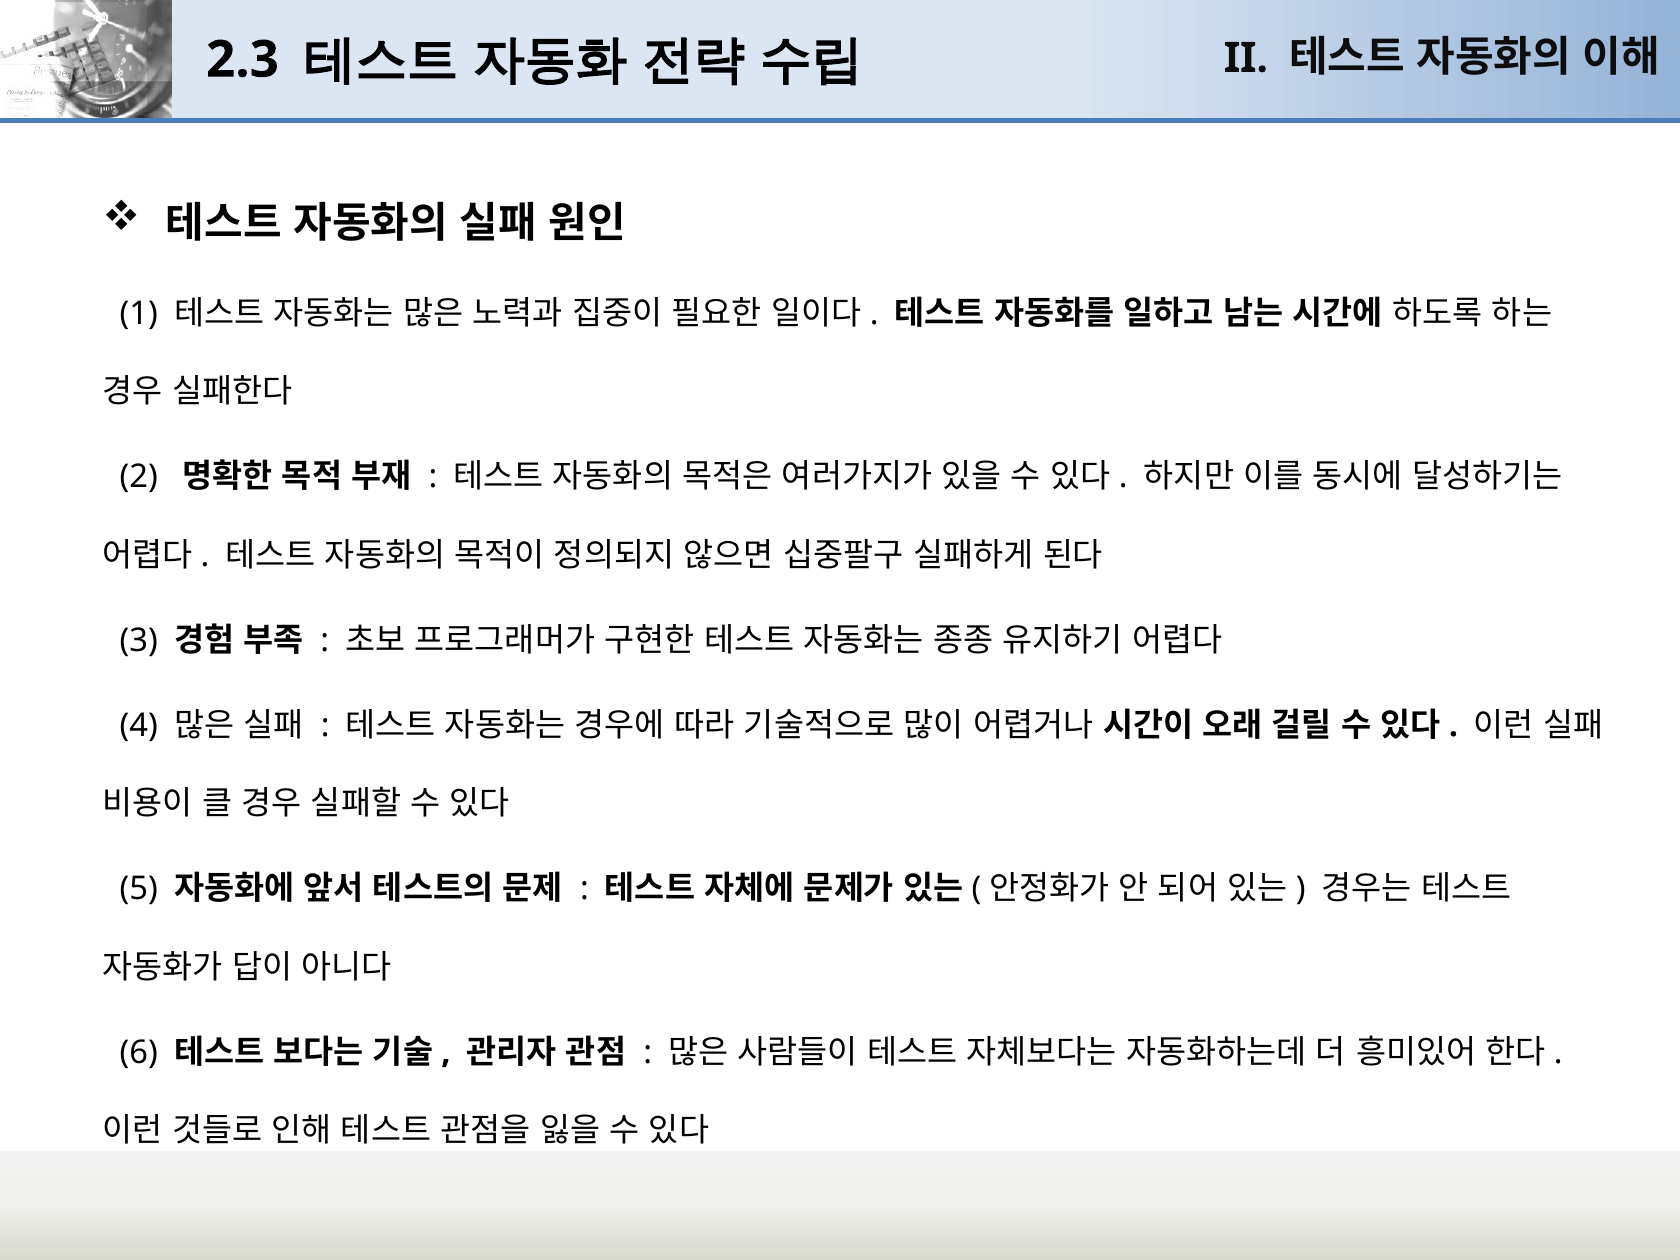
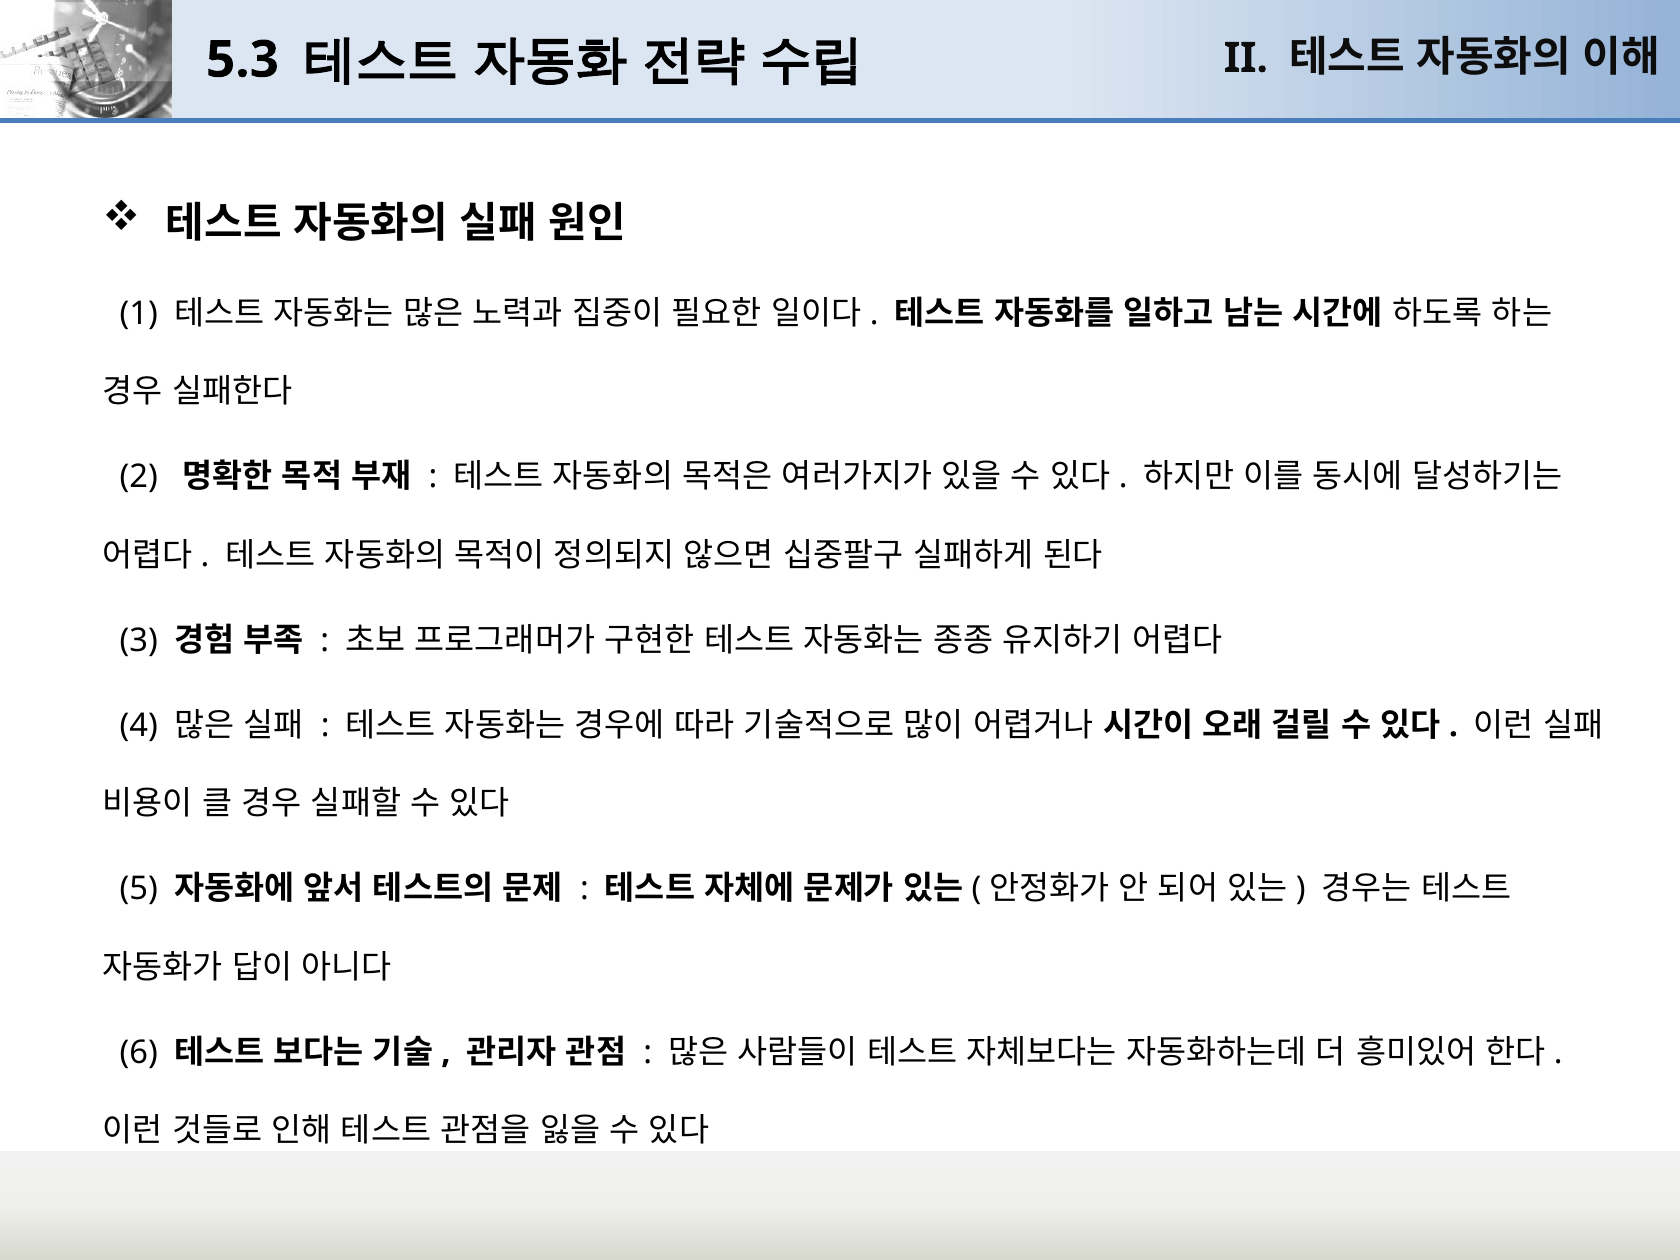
2.3: 2.3 -> 5.3
